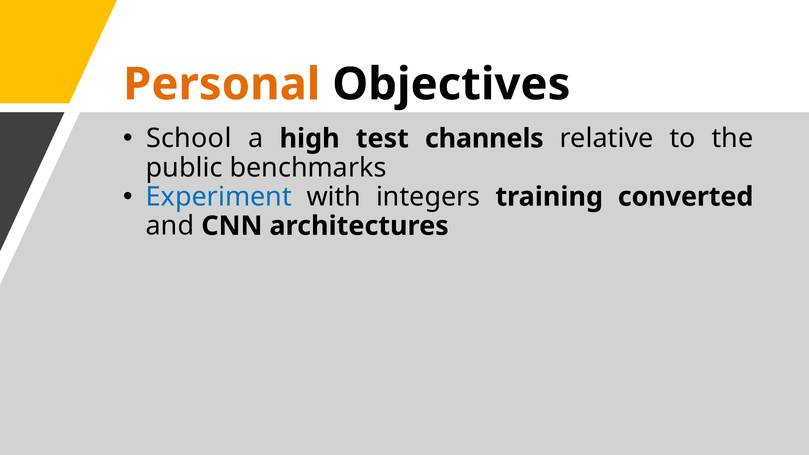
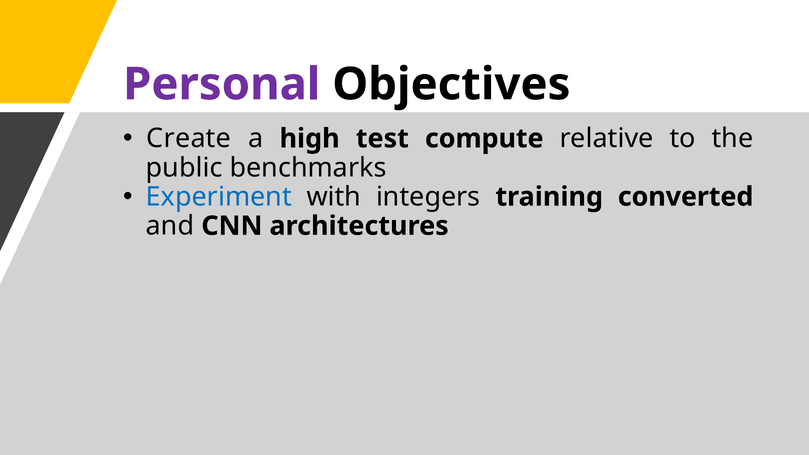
Personal colour: orange -> purple
School: School -> Create
channels: channels -> compute
